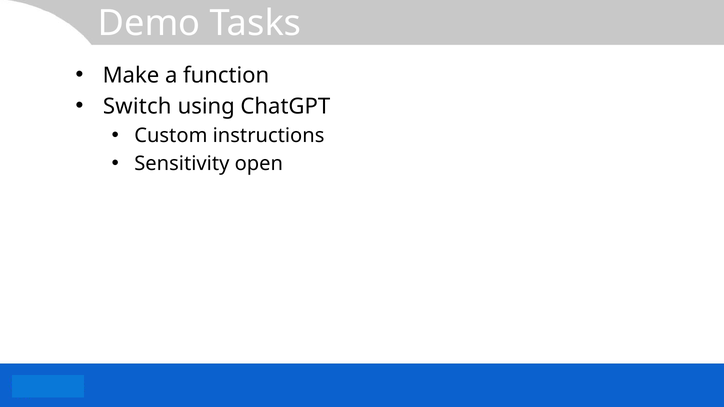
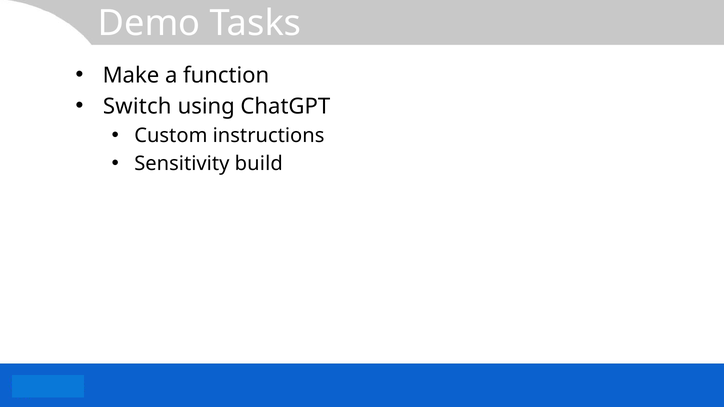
open: open -> build
